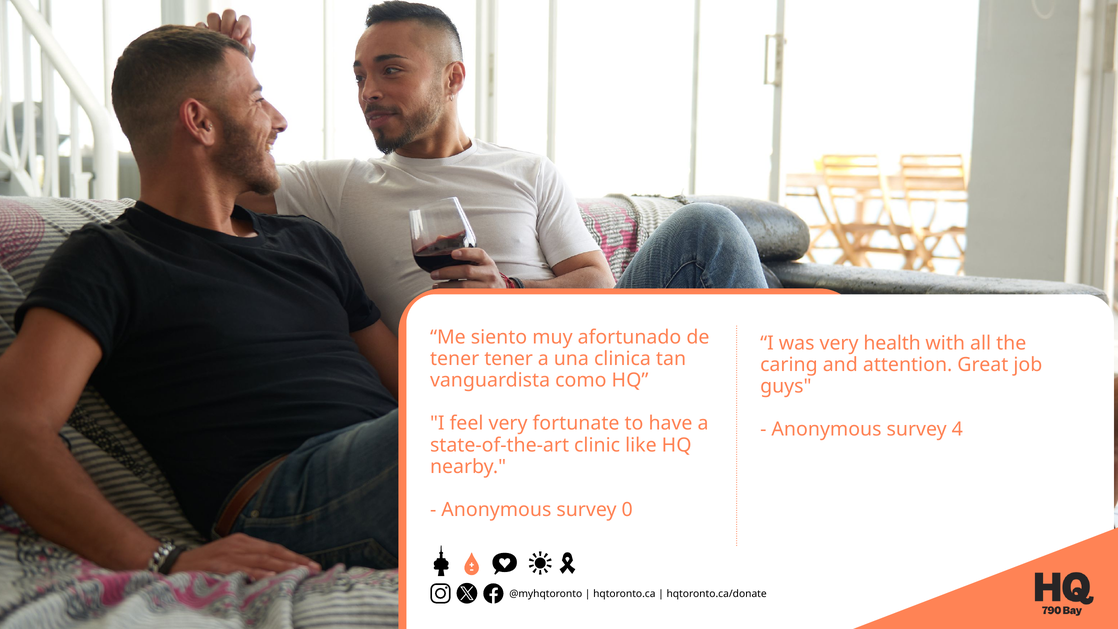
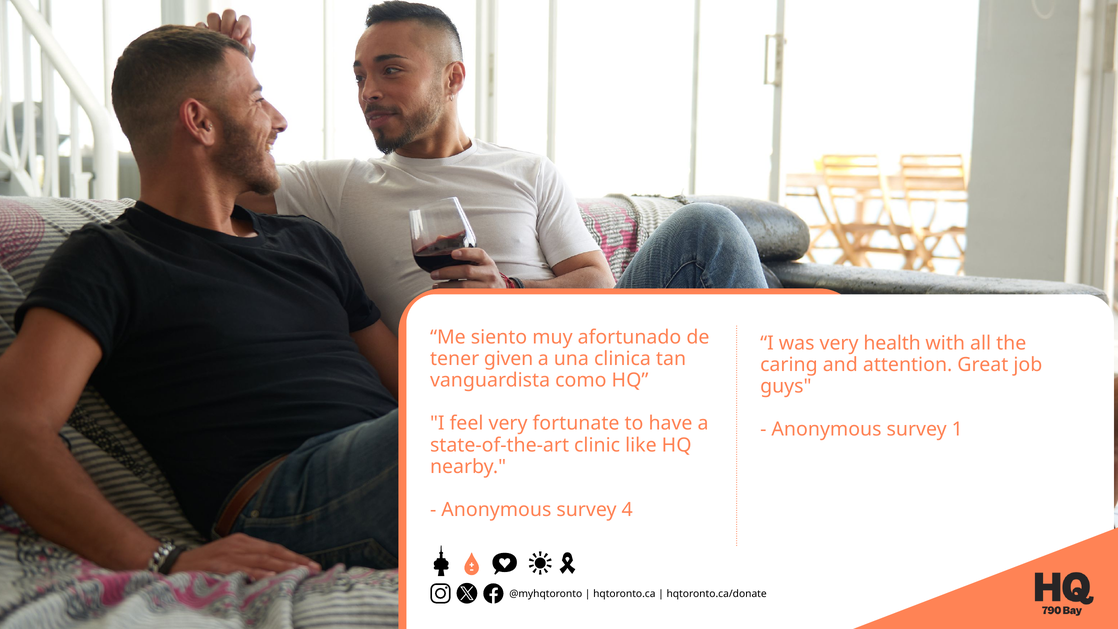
tener tener: tener -> given
4: 4 -> 1
0: 0 -> 4
